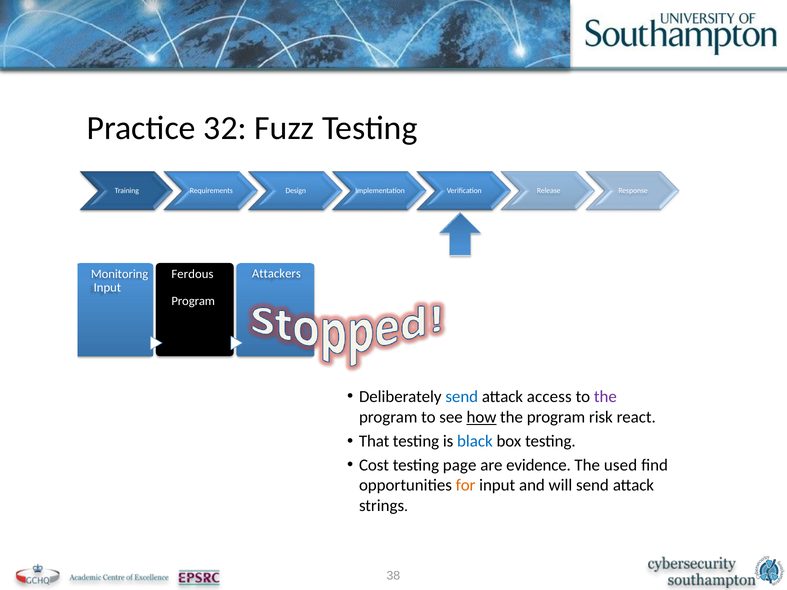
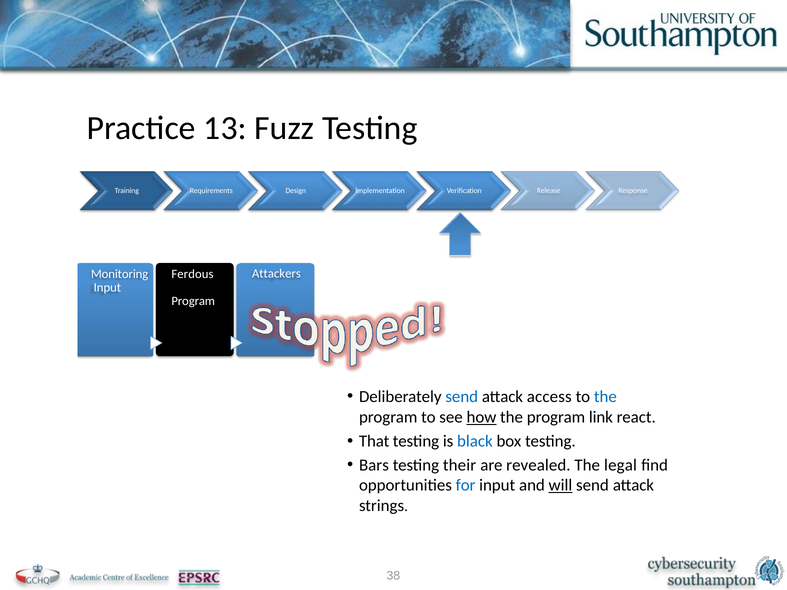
32: 32 -> 13
the at (605, 397) colour: purple -> blue
risk: risk -> link
Cost: Cost -> Bars
page: page -> their
evidence: evidence -> revealed
used: used -> legal
for colour: orange -> blue
will underline: none -> present
